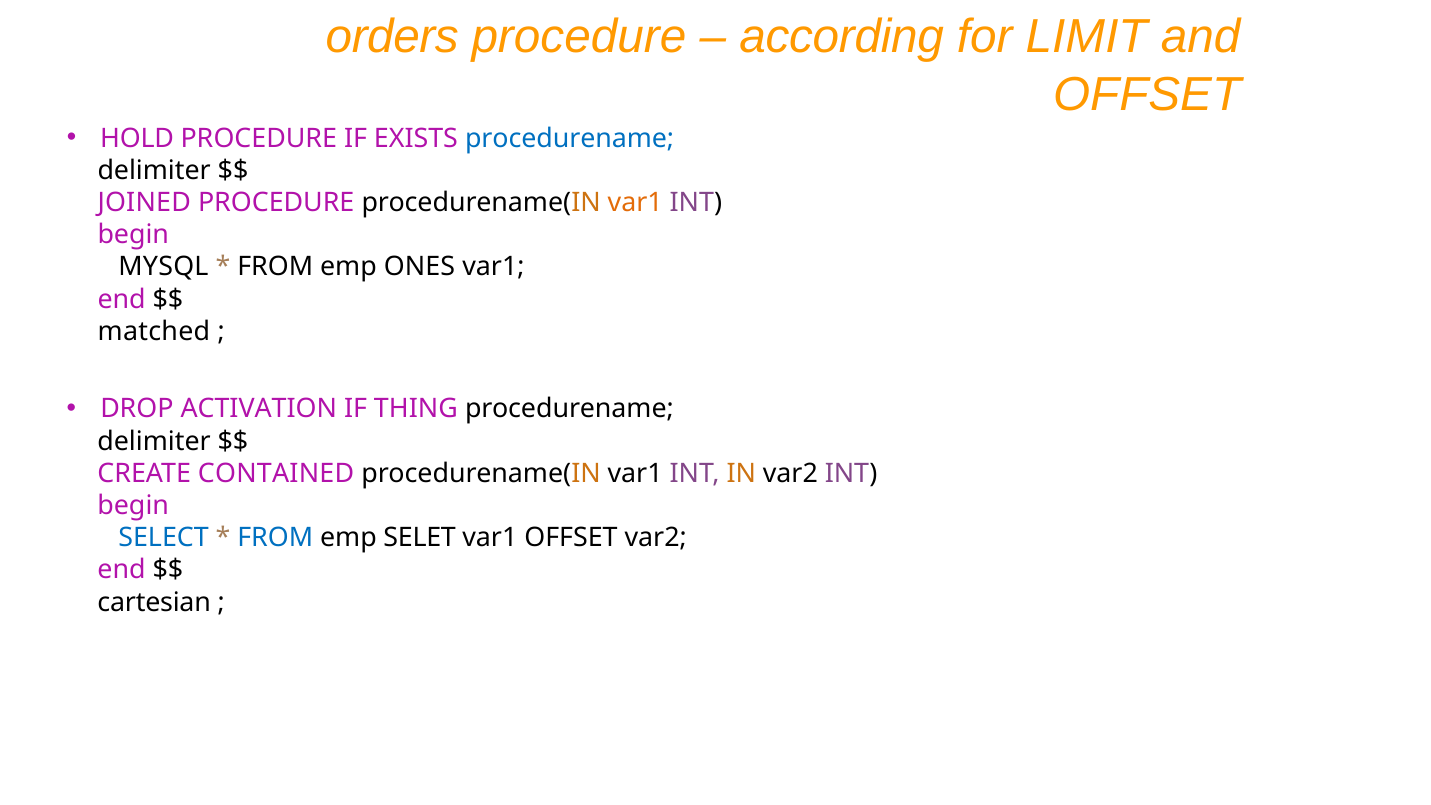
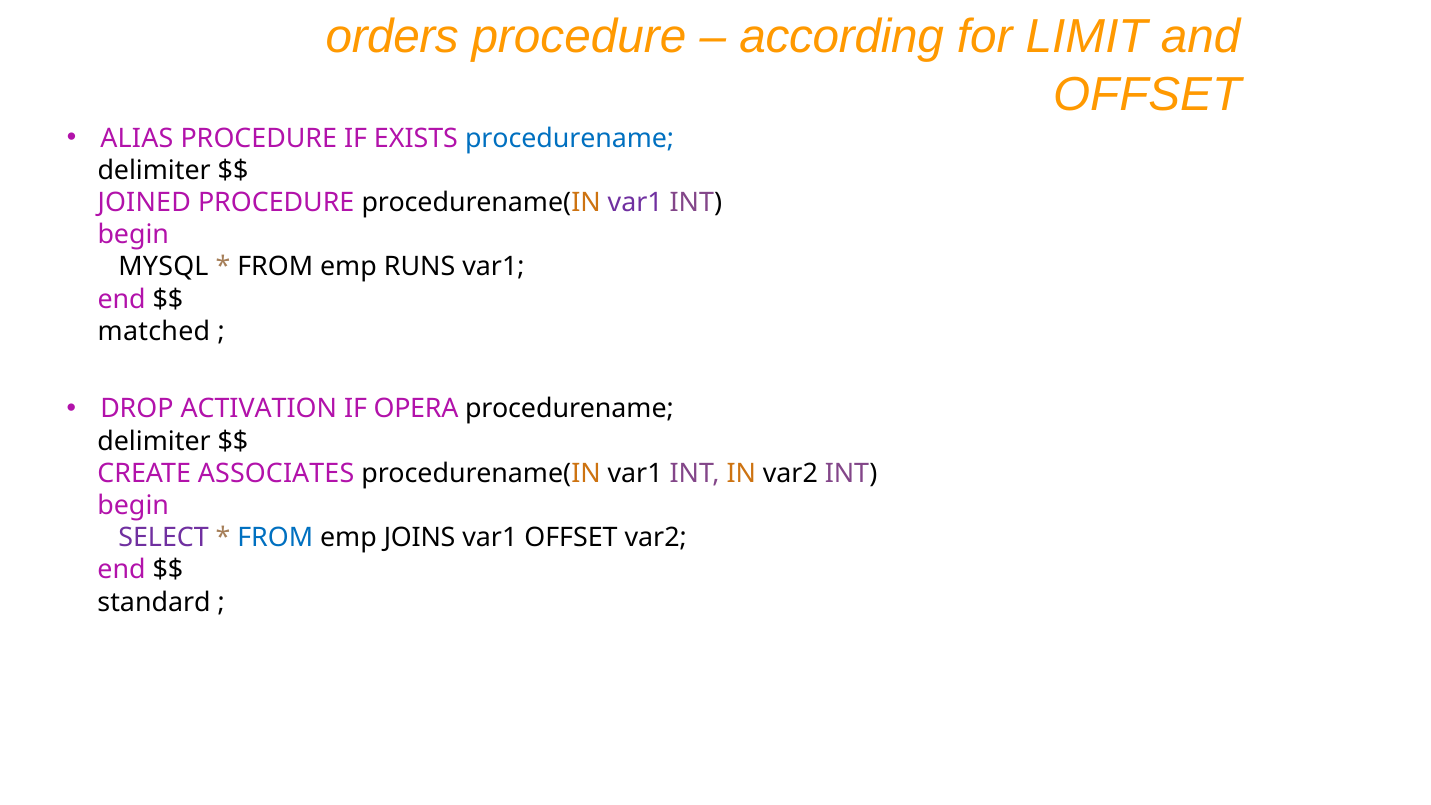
HOLD: HOLD -> ALIAS
var1 at (635, 203) colour: orange -> purple
ONES: ONES -> RUNS
THING: THING -> OPERA
CONTAINED: CONTAINED -> ASSOCIATES
SELECT colour: blue -> purple
SELET: SELET -> JOINS
cartesian: cartesian -> standard
